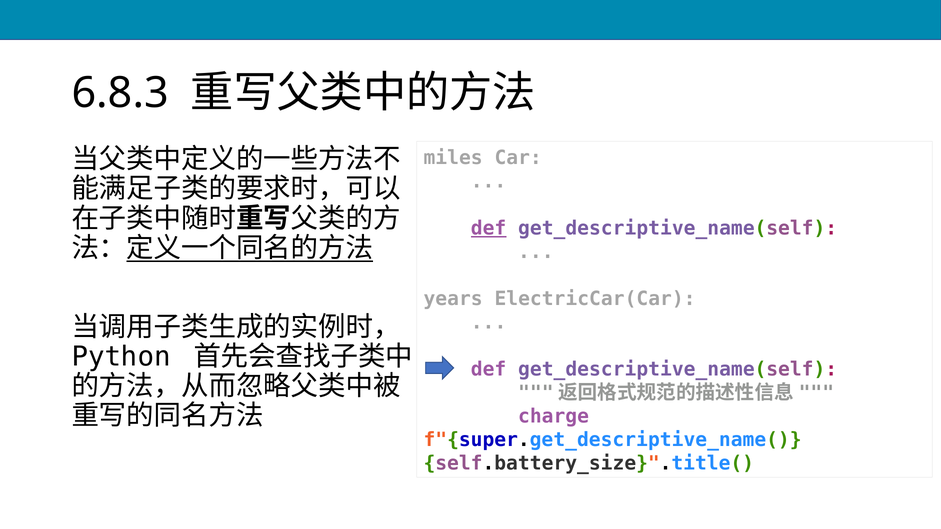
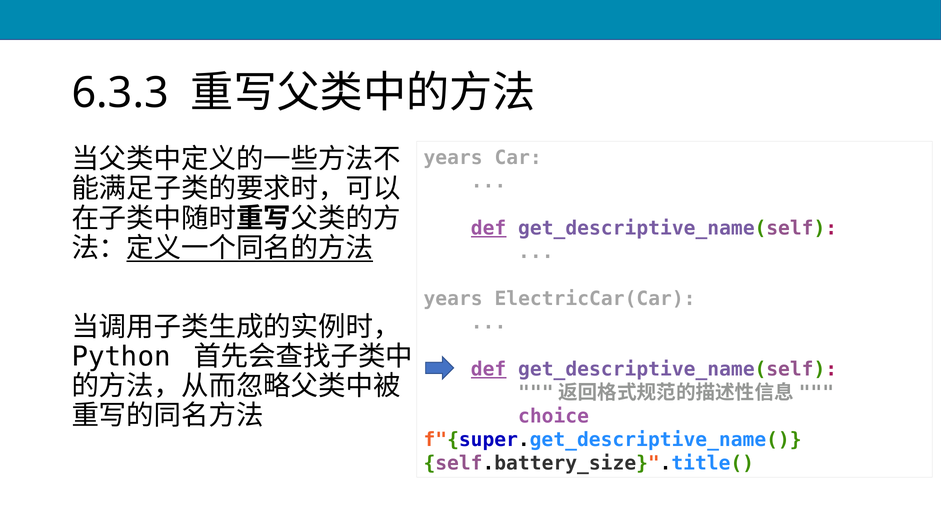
6.8.3: 6.8.3 -> 6.3.3
miles at (453, 158): miles -> years
def at (489, 370) underline: none -> present
charge: charge -> choice
